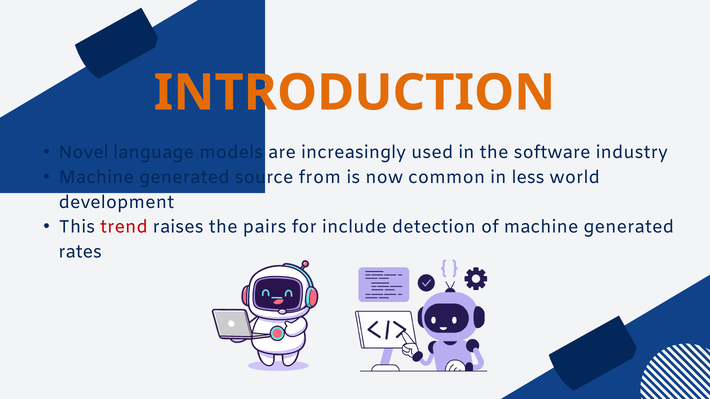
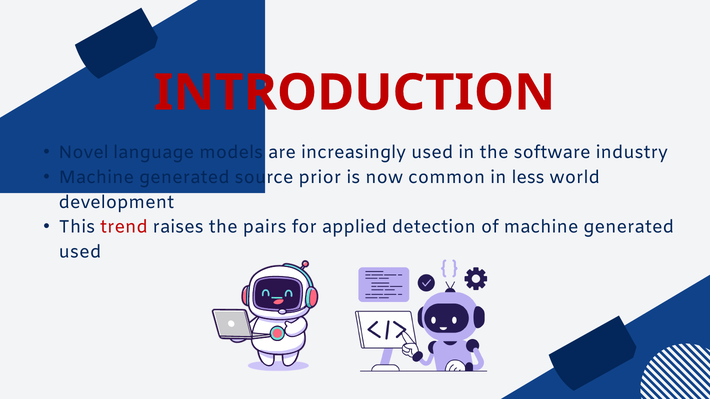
INTRODUCTION colour: orange -> red
from: from -> prior
include: include -> applied
rates at (80, 252): rates -> used
